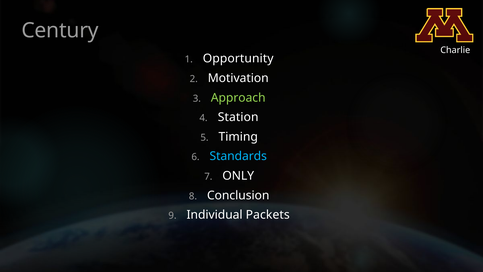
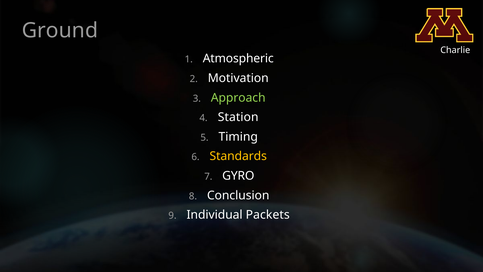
Century: Century -> Ground
Opportunity: Opportunity -> Atmospheric
Standards colour: light blue -> yellow
ONLY: ONLY -> GYRO
